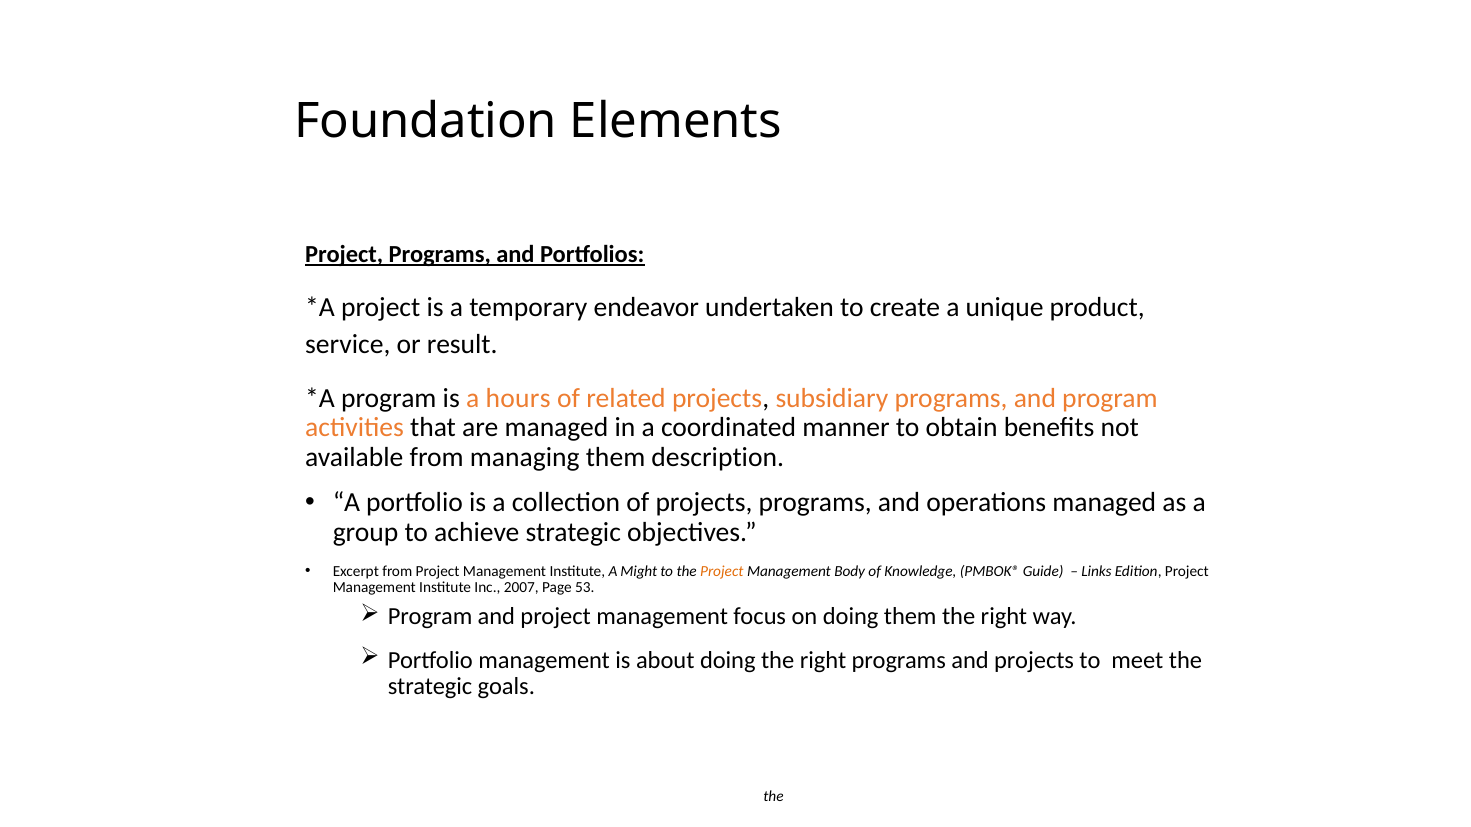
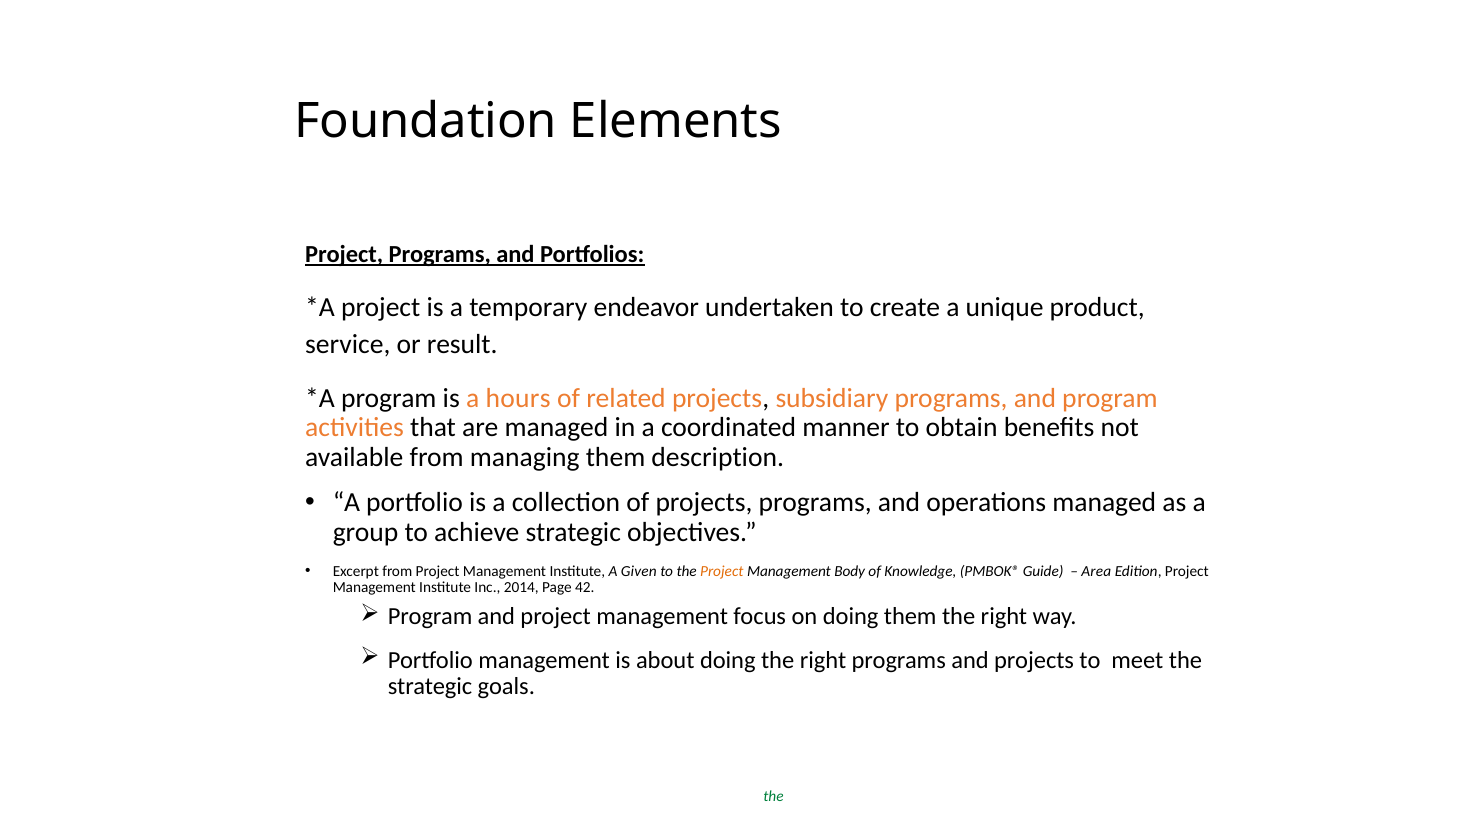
Might: Might -> Given
Links: Links -> Area
2007: 2007 -> 2014
53: 53 -> 42
the at (773, 797) colour: black -> green
